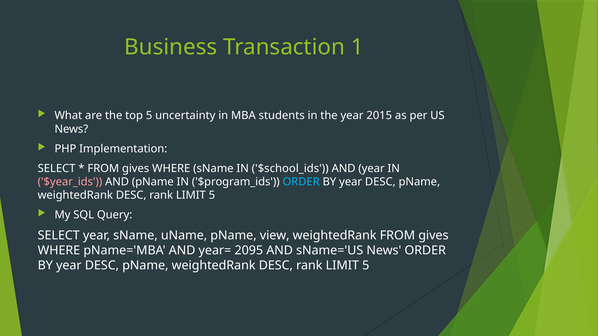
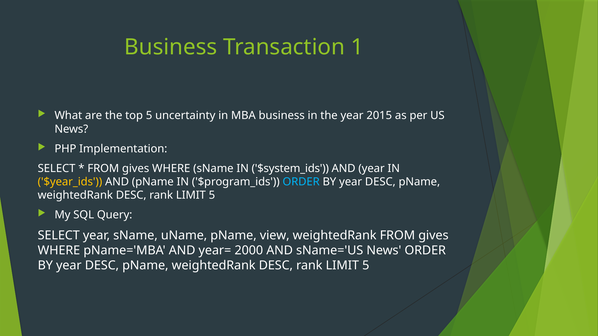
MBA students: students -> business
$school_ids: $school_ids -> $system_ids
$year_ids colour: pink -> yellow
2095: 2095 -> 2000
